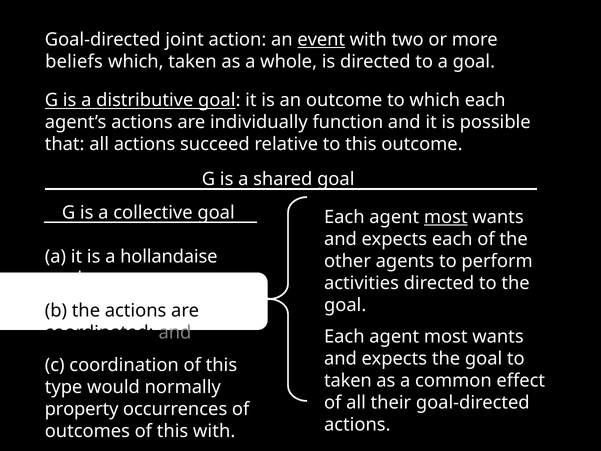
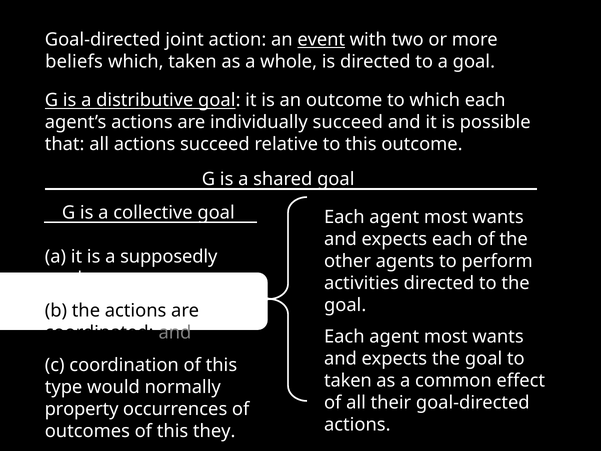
individually function: function -> succeed
most at (446, 217) underline: present -> none
hollandaise: hollandaise -> supposedly
this with: with -> they
